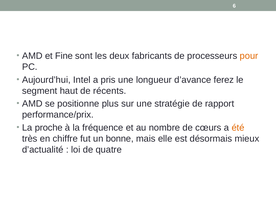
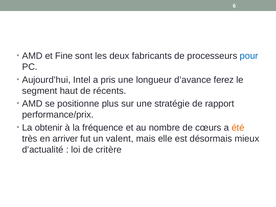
pour colour: orange -> blue
proche: proche -> obtenir
chiffre: chiffre -> arriver
bonne: bonne -> valent
quatre: quatre -> critère
